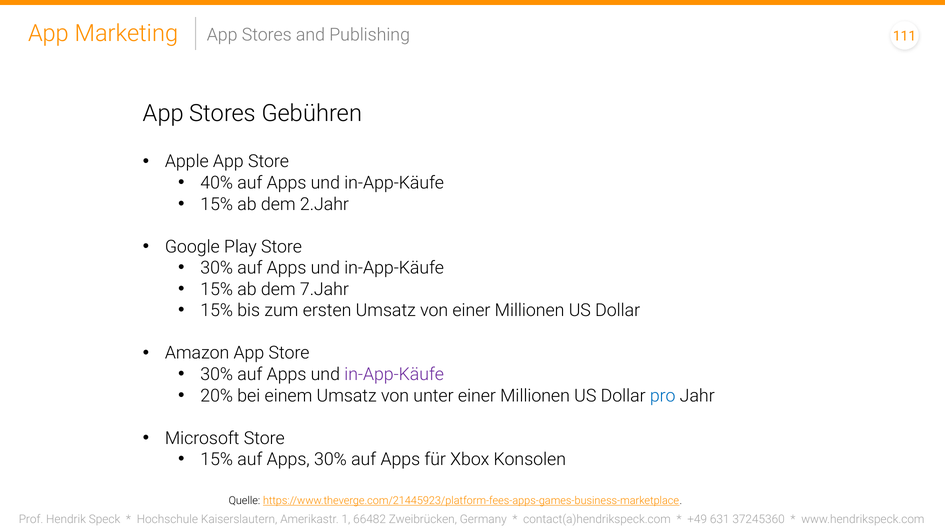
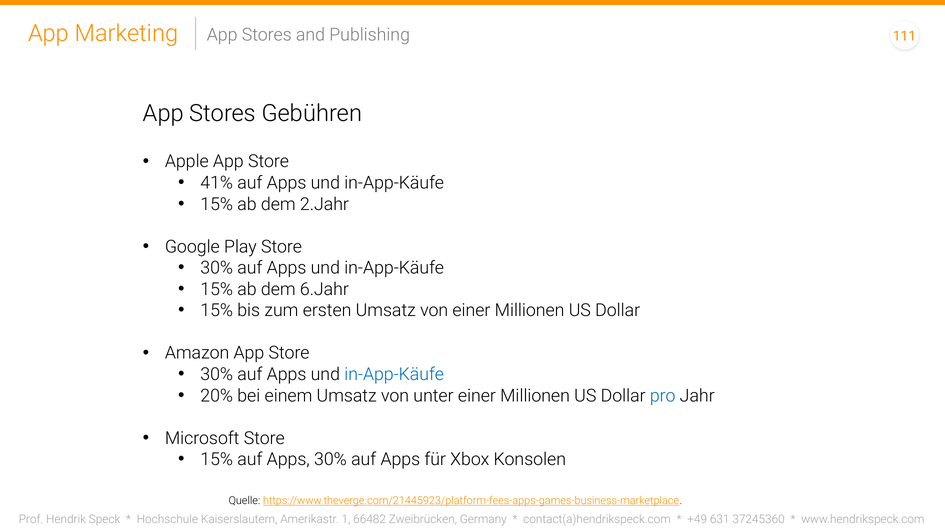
40%: 40% -> 41%
7.Jahr: 7.Jahr -> 6.Jahr
in-App-Käufe at (394, 374) colour: purple -> blue
